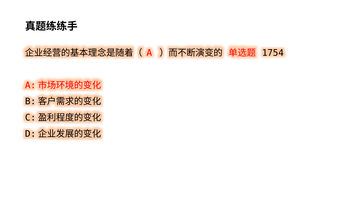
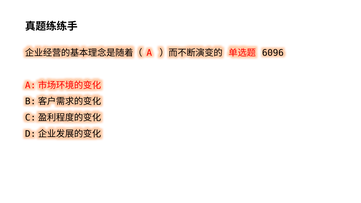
1754: 1754 -> 6096
